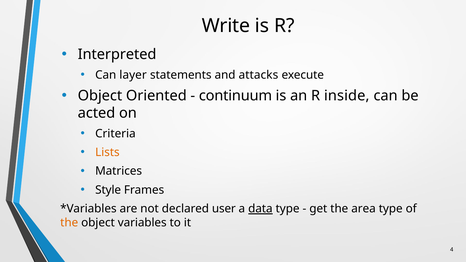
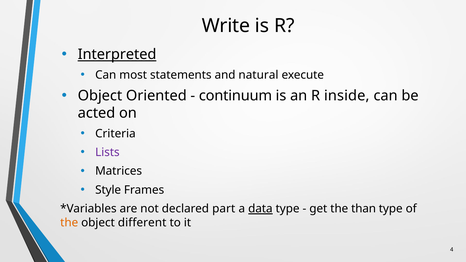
Interpreted underline: none -> present
layer: layer -> most
attacks: attacks -> natural
Lists colour: orange -> purple
user: user -> part
area: area -> than
variables: variables -> different
